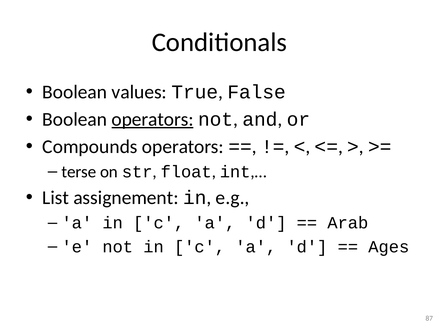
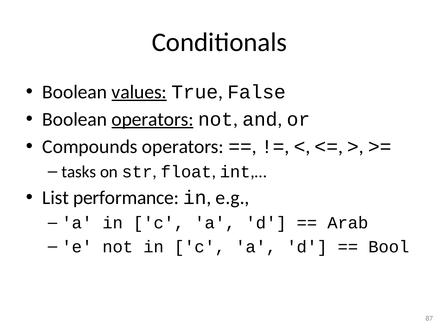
values underline: none -> present
terse: terse -> tasks
assignement: assignement -> performance
Ages: Ages -> Bool
